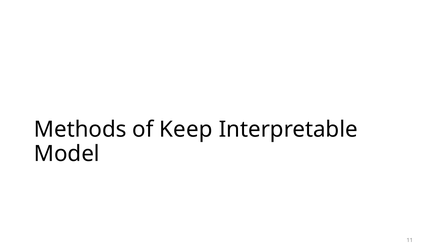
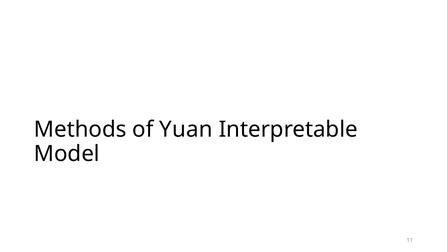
Keep: Keep -> Yuan
